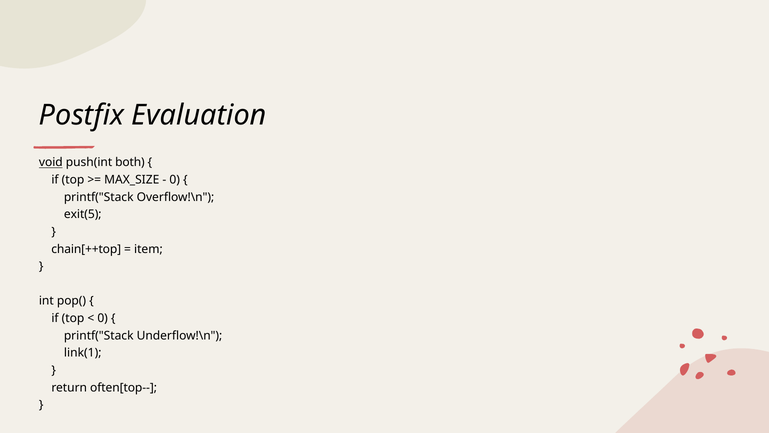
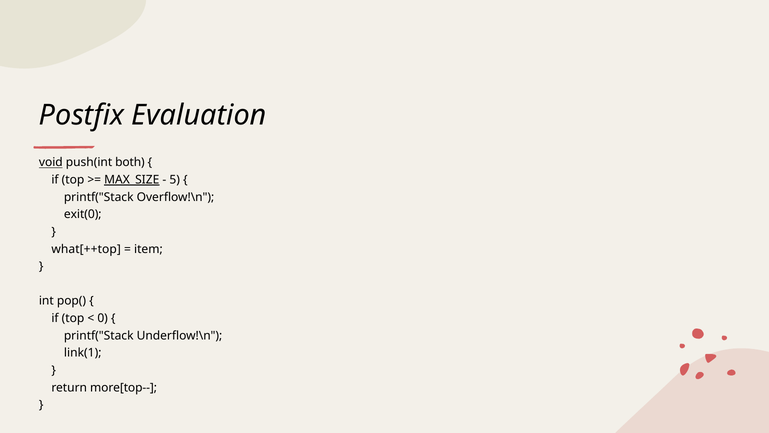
MAX_SIZE underline: none -> present
0 at (175, 180): 0 -> 5
exit(5: exit(5 -> exit(0
chain[++top: chain[++top -> what[++top
often[top--: often[top-- -> more[top--
